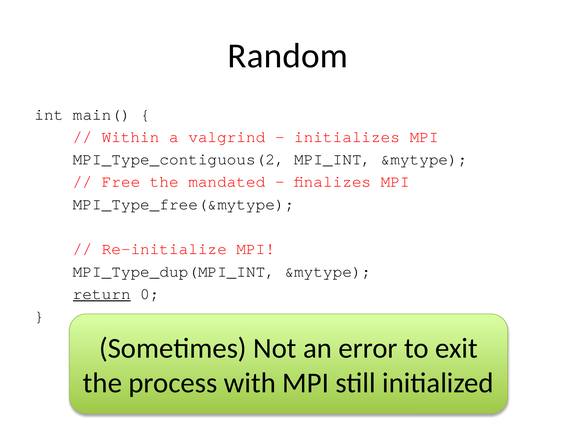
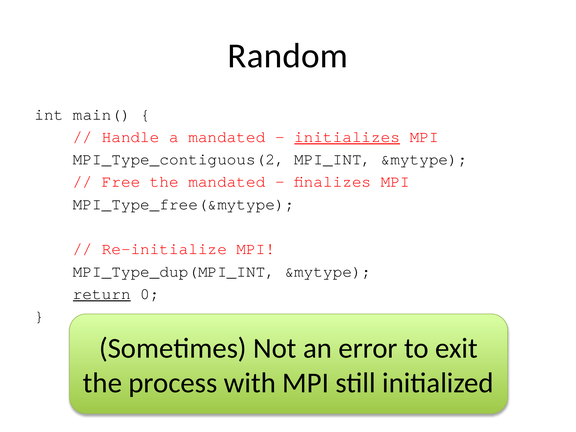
Within: Within -> Handle
a valgrind: valgrind -> mandated
initializes underline: none -> present
